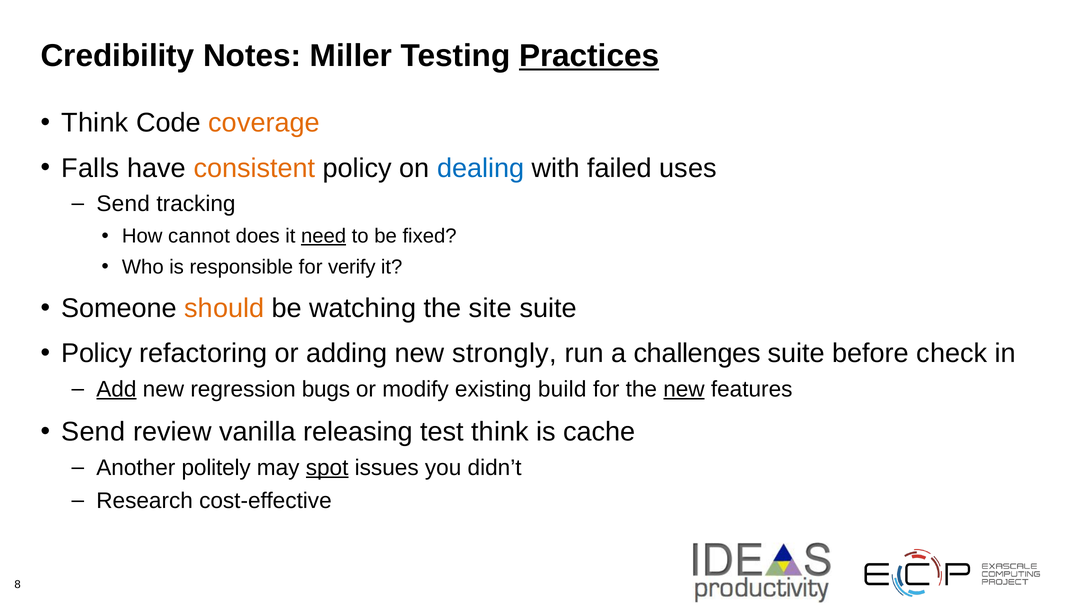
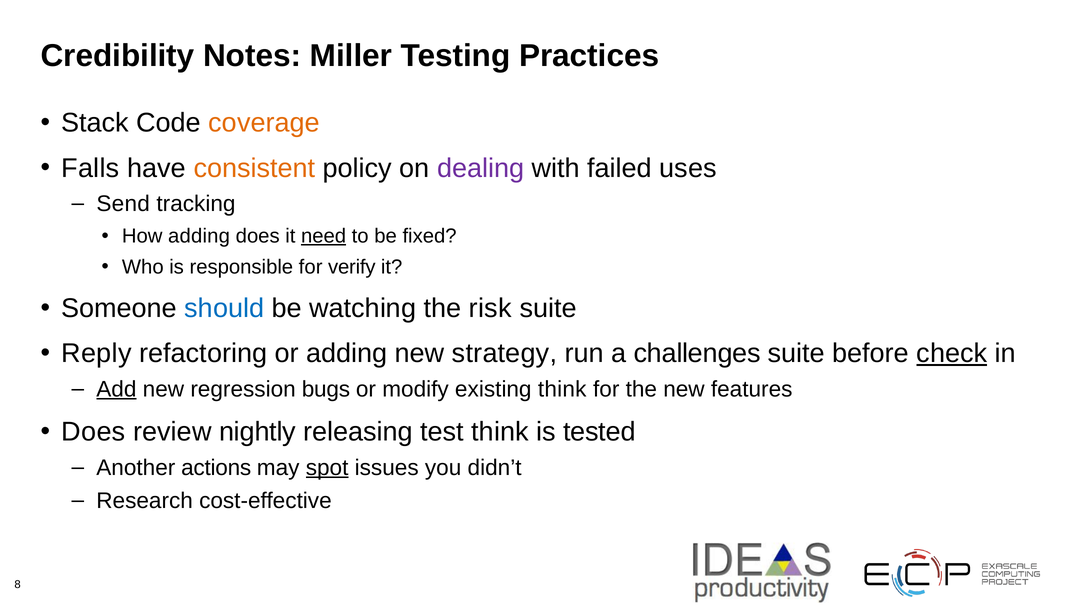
Practices underline: present -> none
Think at (95, 123): Think -> Stack
dealing colour: blue -> purple
How cannot: cannot -> adding
should colour: orange -> blue
site: site -> risk
Policy at (97, 353): Policy -> Reply
strongly: strongly -> strategy
check underline: none -> present
existing build: build -> think
new at (684, 389) underline: present -> none
Send at (93, 432): Send -> Does
vanilla: vanilla -> nightly
cache: cache -> tested
politely: politely -> actions
